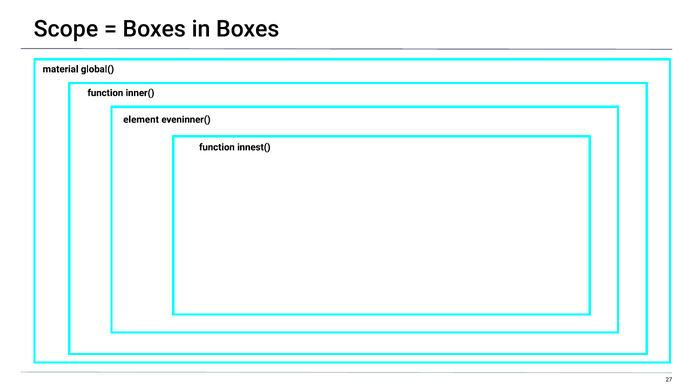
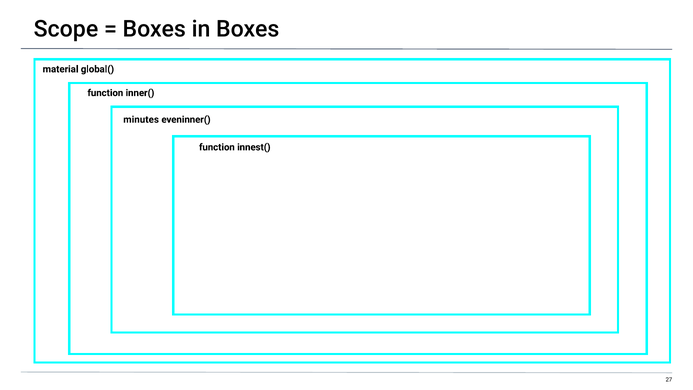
element: element -> minutes
